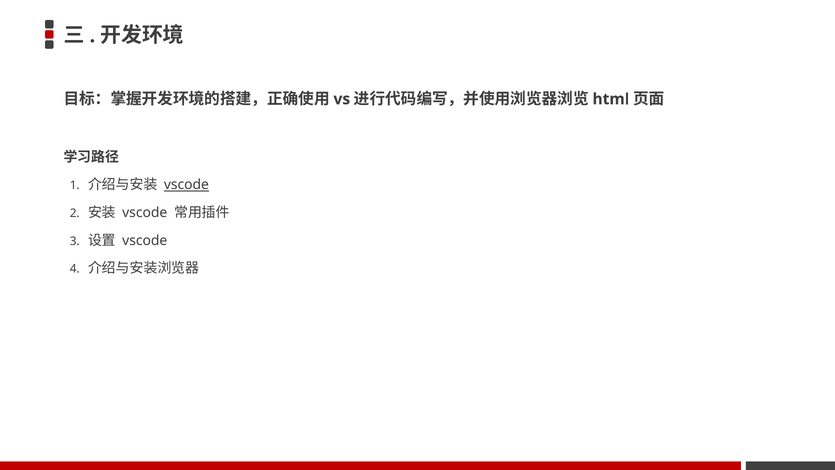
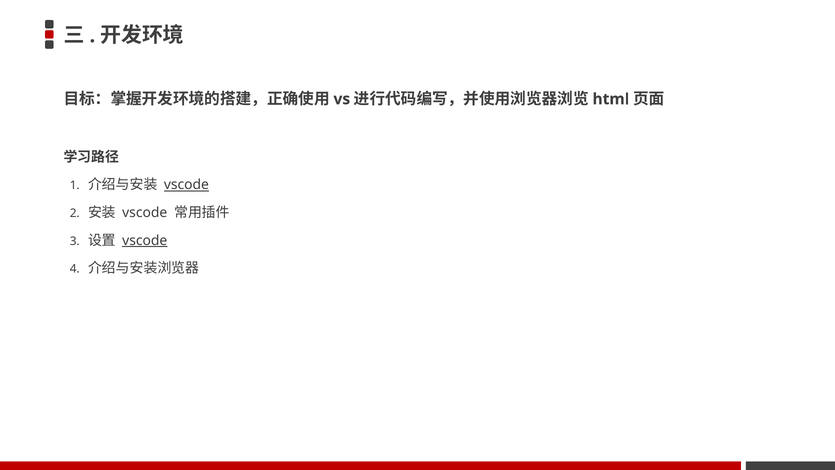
vscode at (145, 240) underline: none -> present
